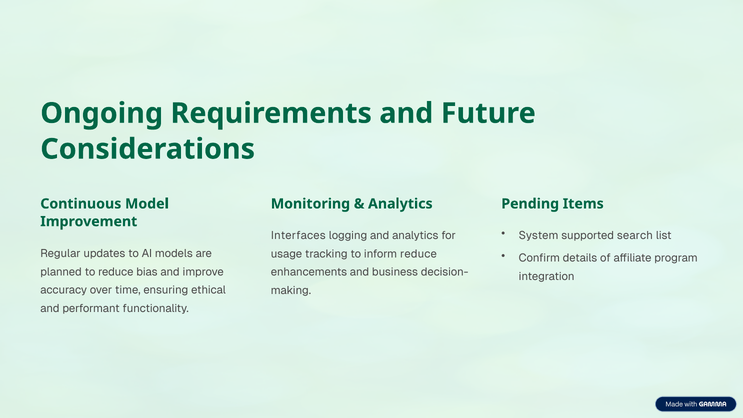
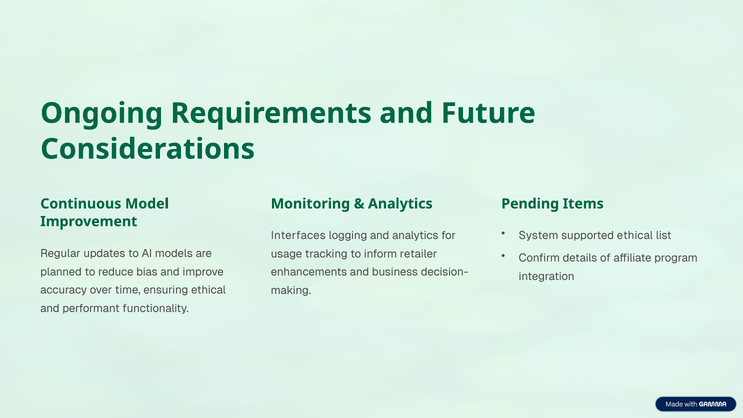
supported search: search -> ethical
inform reduce: reduce -> retailer
